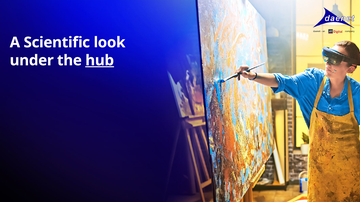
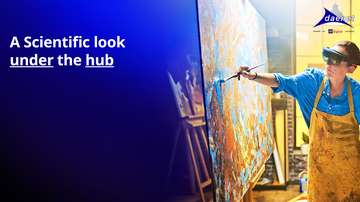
under underline: none -> present
